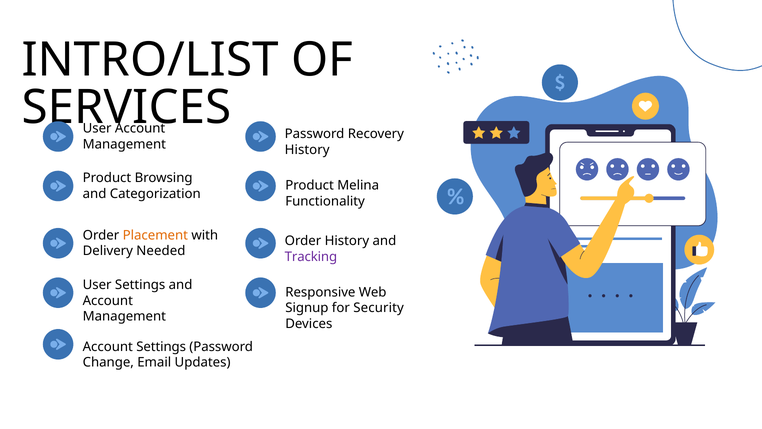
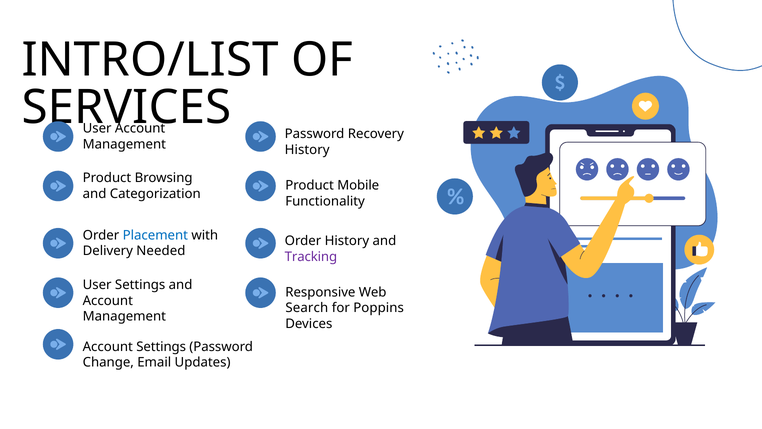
Melina: Melina -> Mobile
Placement colour: orange -> blue
Signup: Signup -> Search
Security: Security -> Poppins
